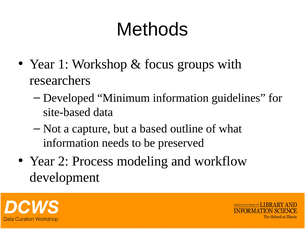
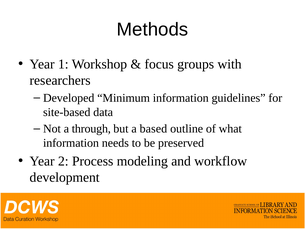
capture: capture -> through
